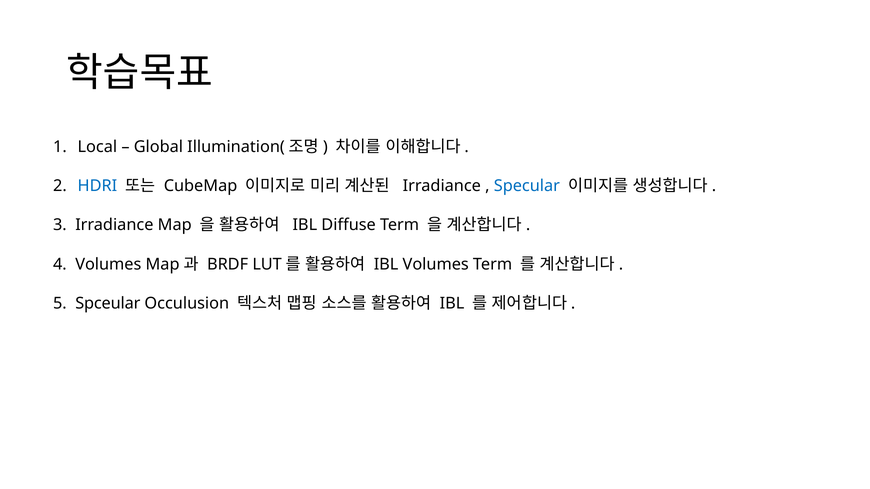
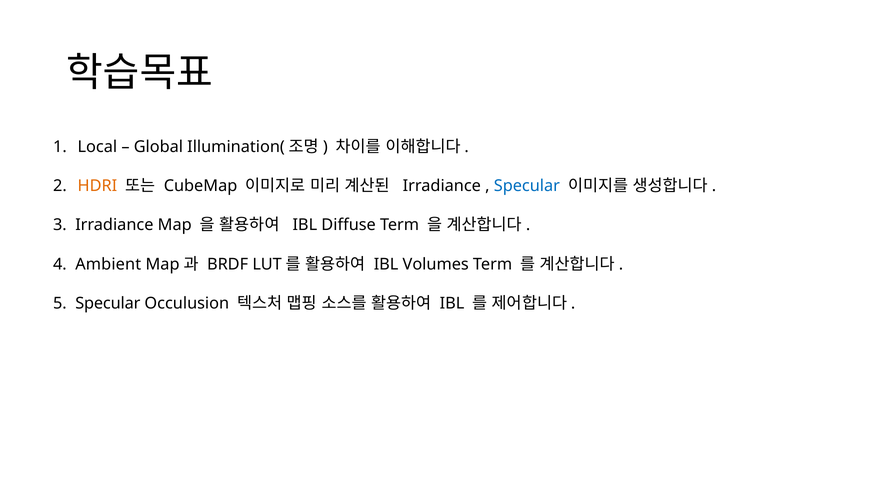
HDRI colour: blue -> orange
4 Volumes: Volumes -> Ambient
5 Spceular: Spceular -> Specular
